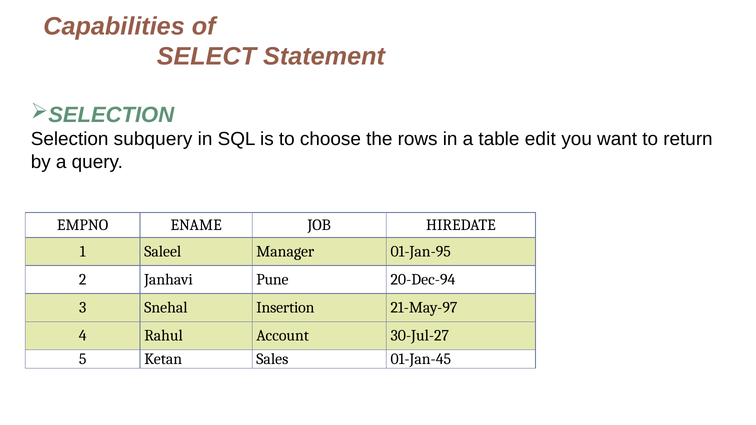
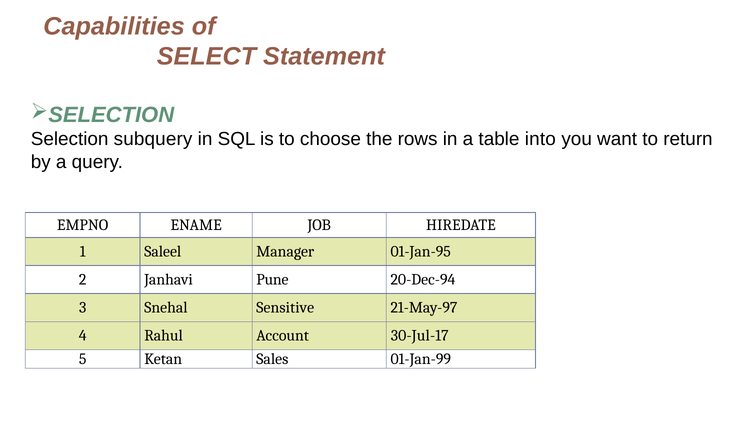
edit: edit -> into
Insertion: Insertion -> Sensitive
30-Jul-27: 30-Jul-27 -> 30-Jul-17
01-Jan-45: 01-Jan-45 -> 01-Jan-99
